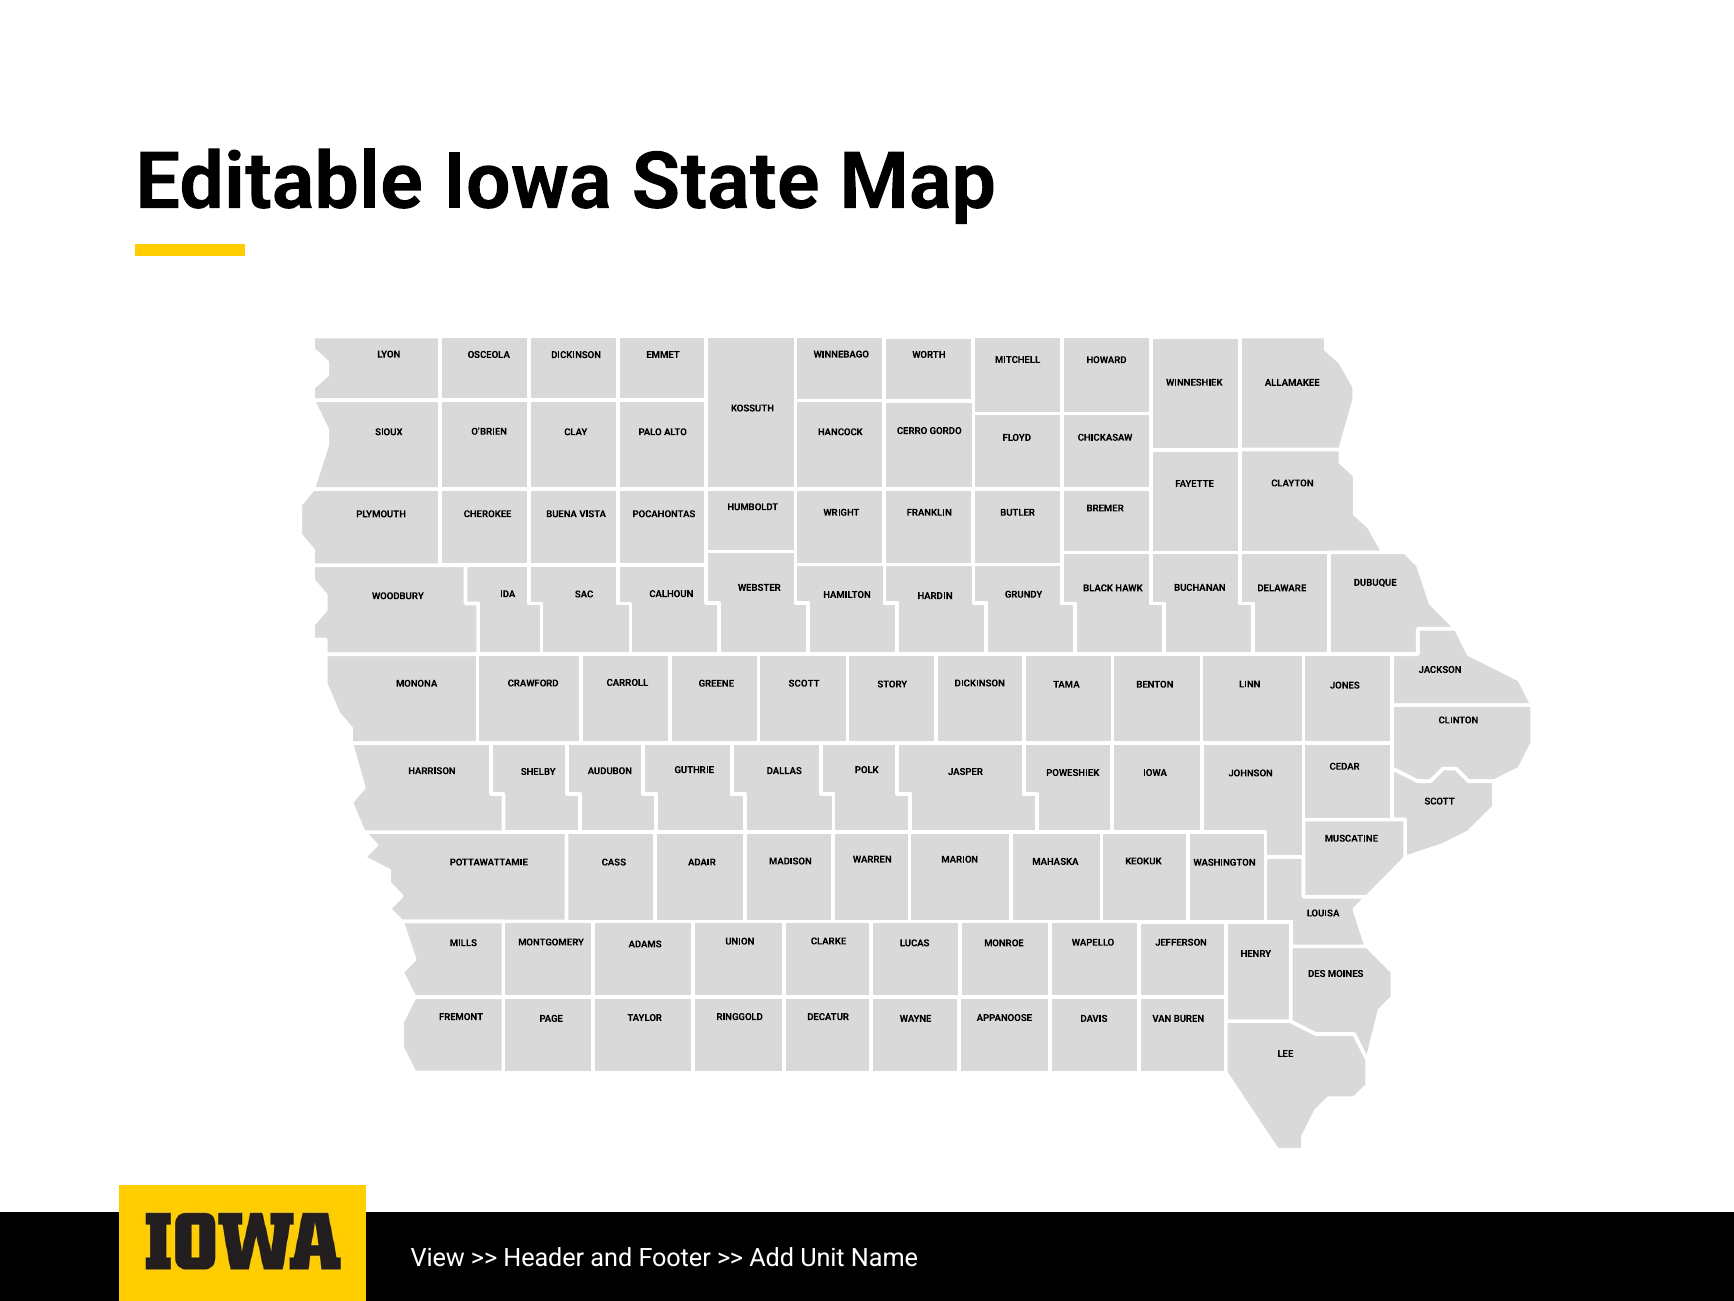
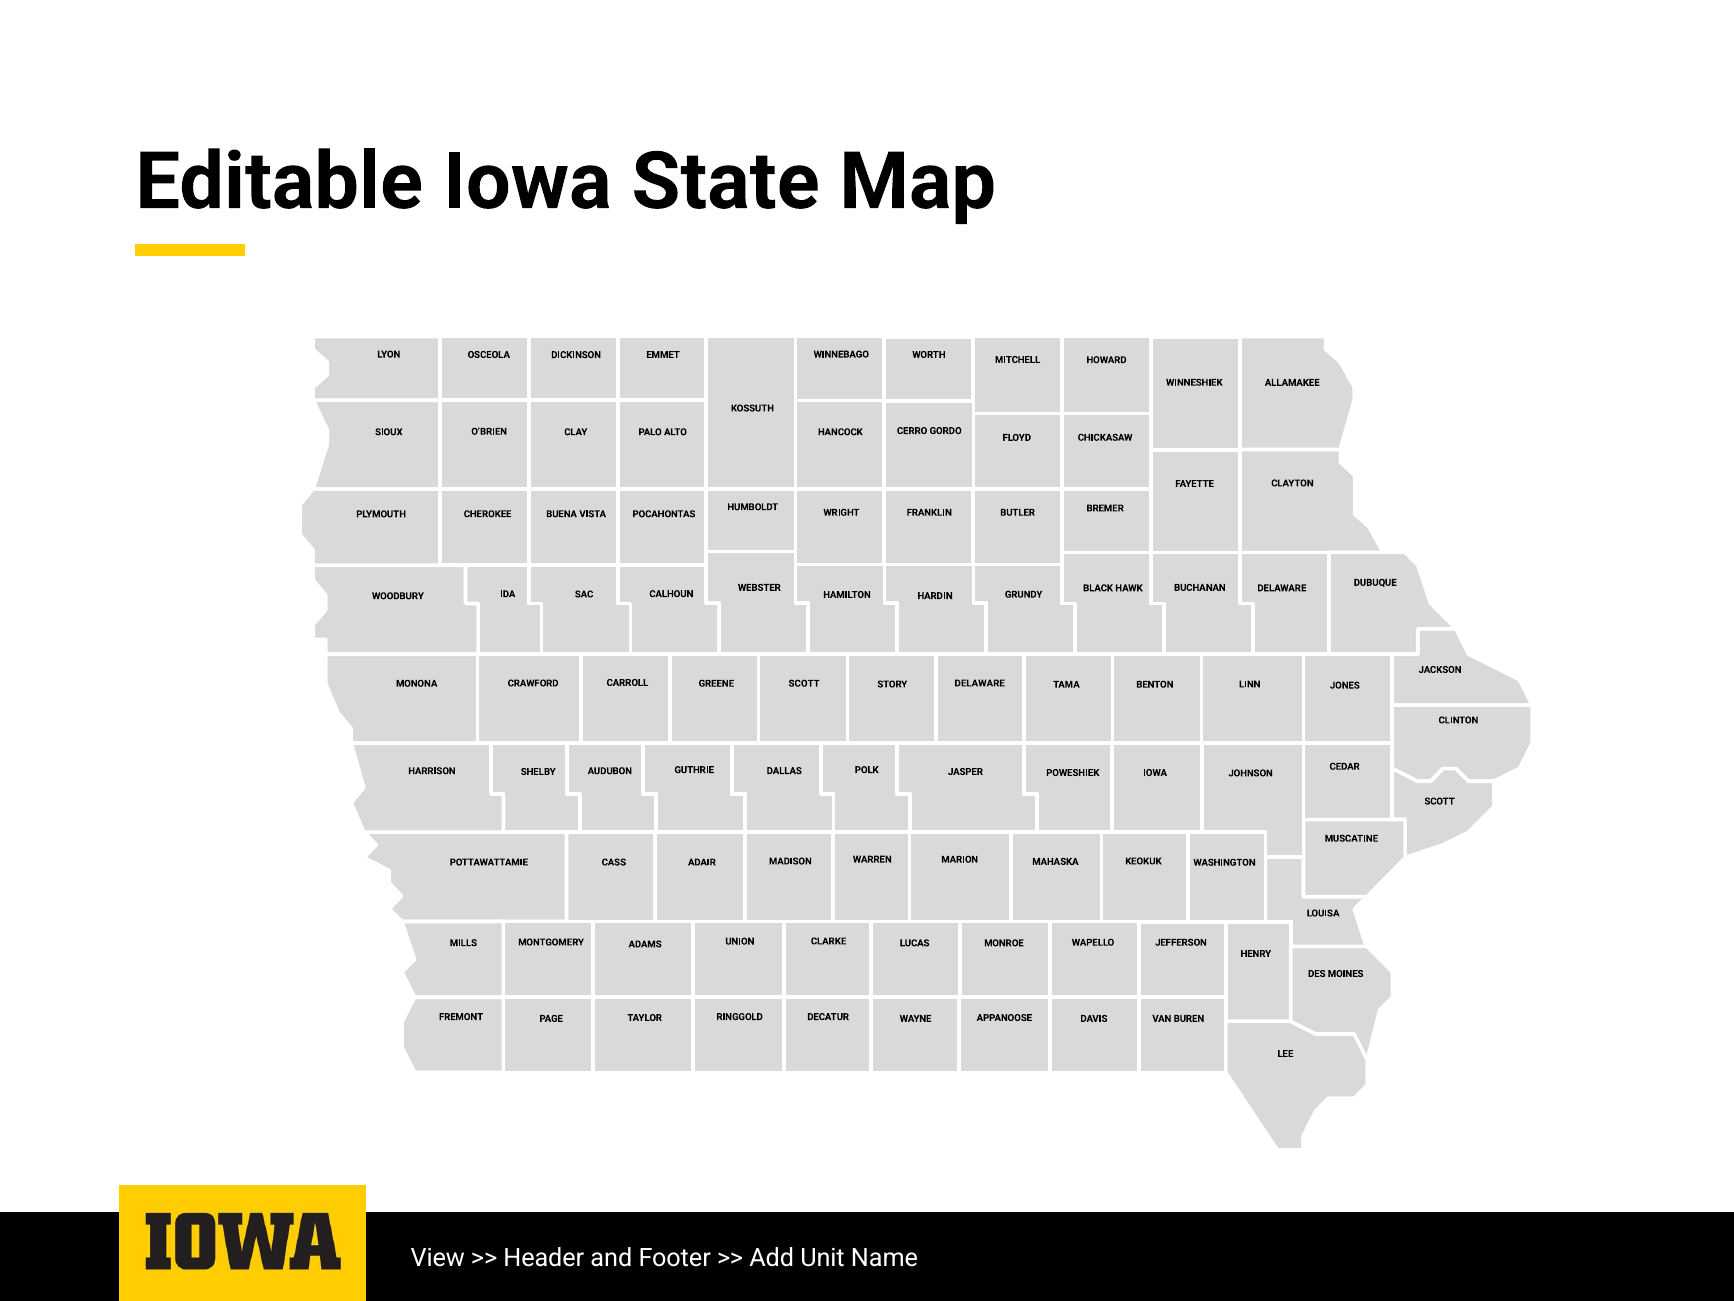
DICKINSON at (980, 683): DICKINSON -> DELAWARE
